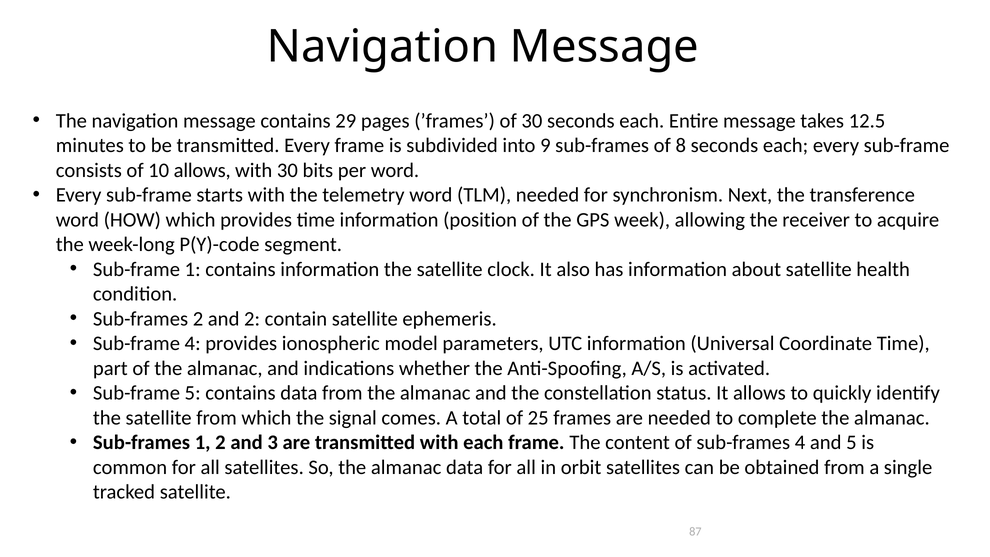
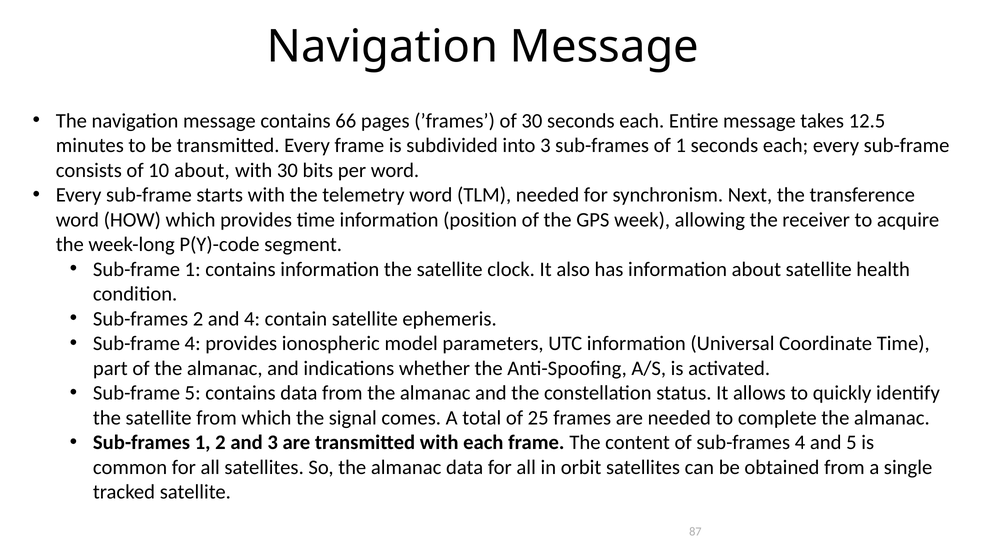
29: 29 -> 66
into 9: 9 -> 3
of 8: 8 -> 1
10 allows: allows -> about
and 2: 2 -> 4
